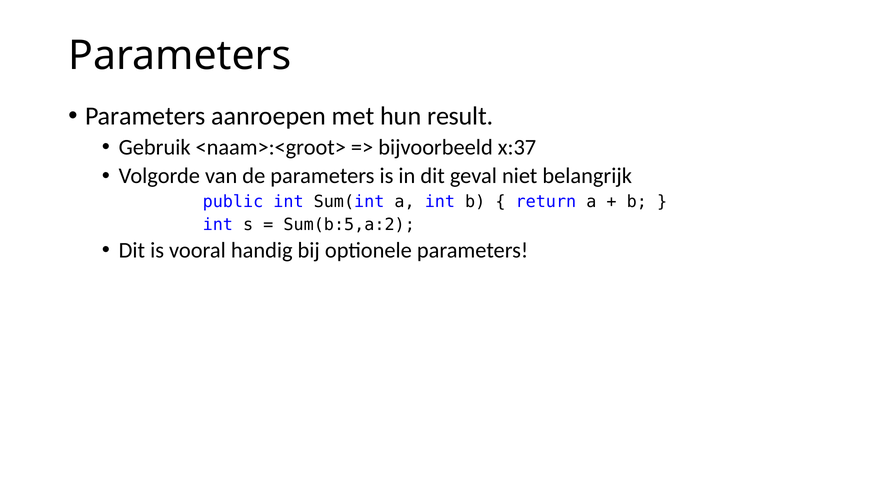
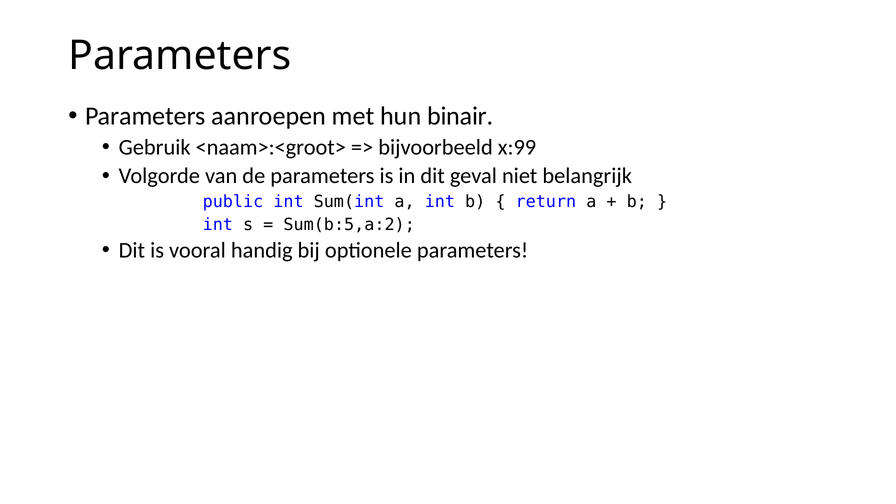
result: result -> binair
x:37: x:37 -> x:99
